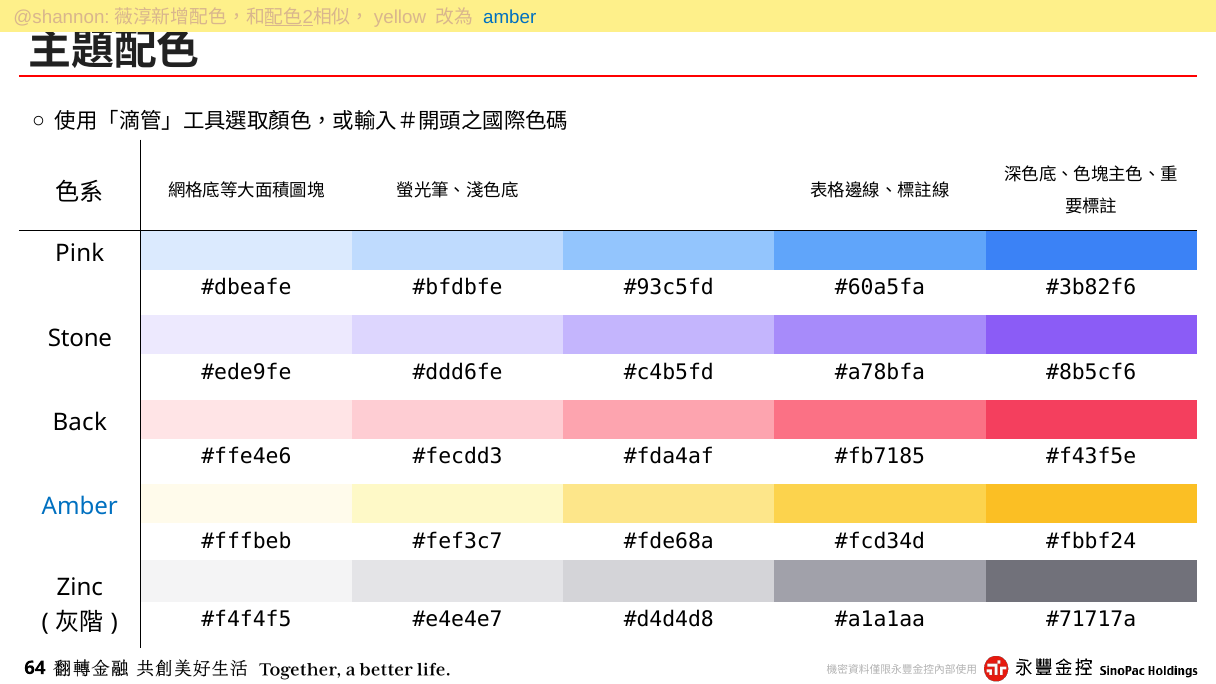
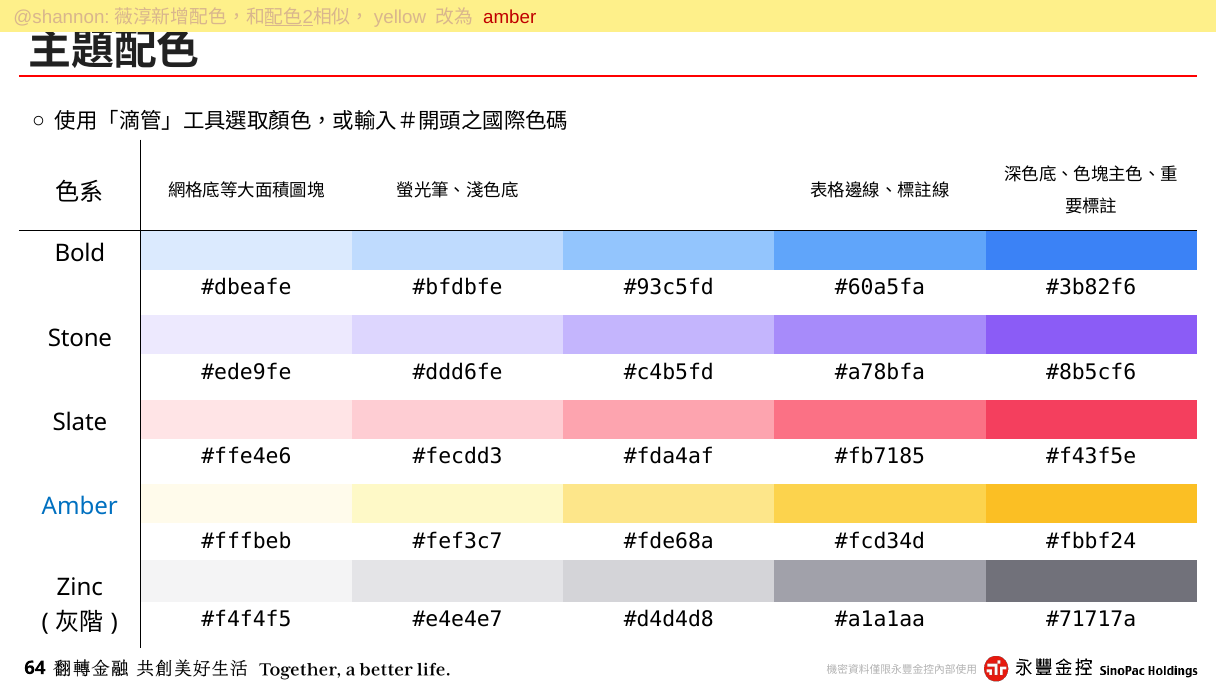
amber at (510, 17) colour: blue -> red
Pink: Pink -> Bold
Back: Back -> Slate
